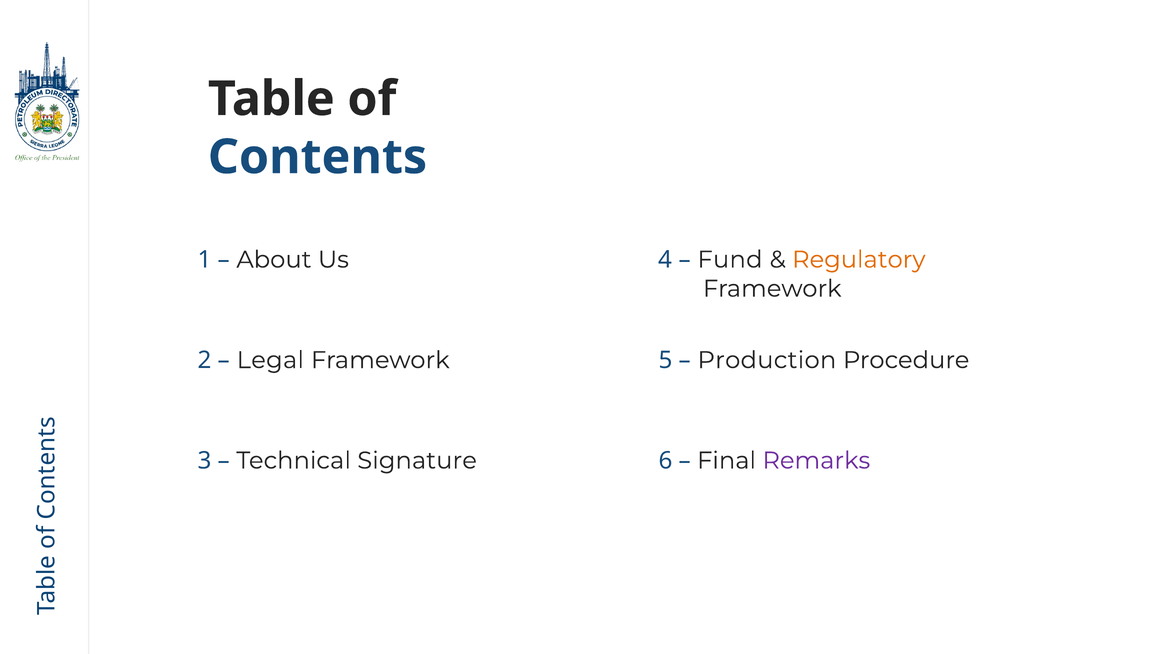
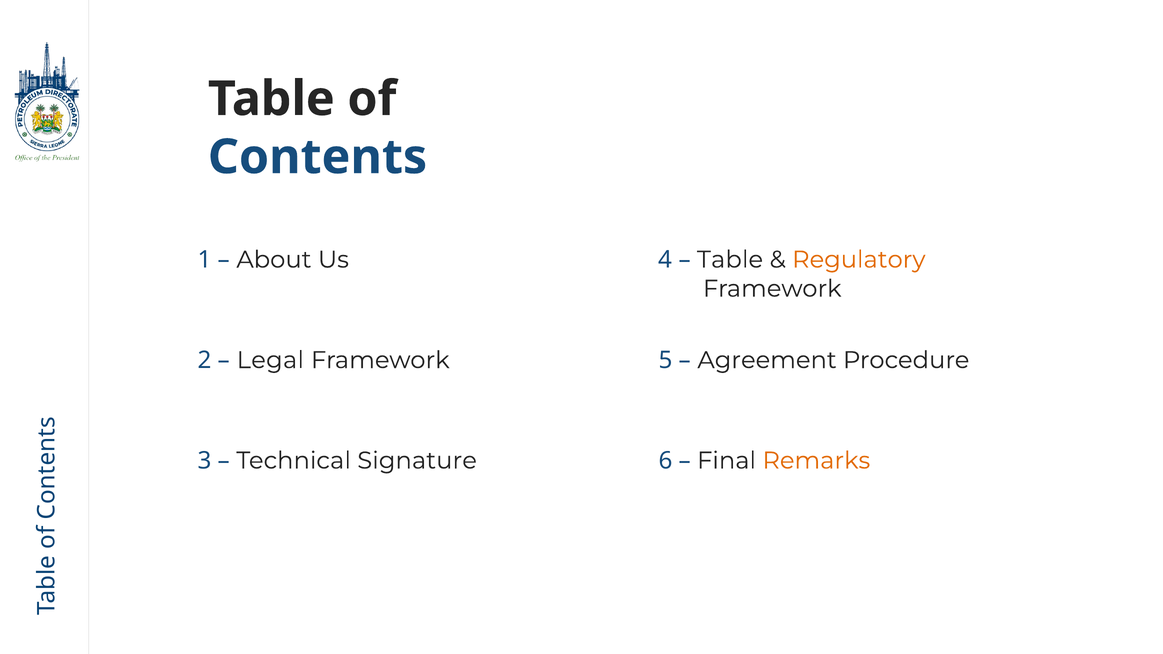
Fund at (730, 260): Fund -> Table
Production: Production -> Agreement
Remarks colour: purple -> orange
